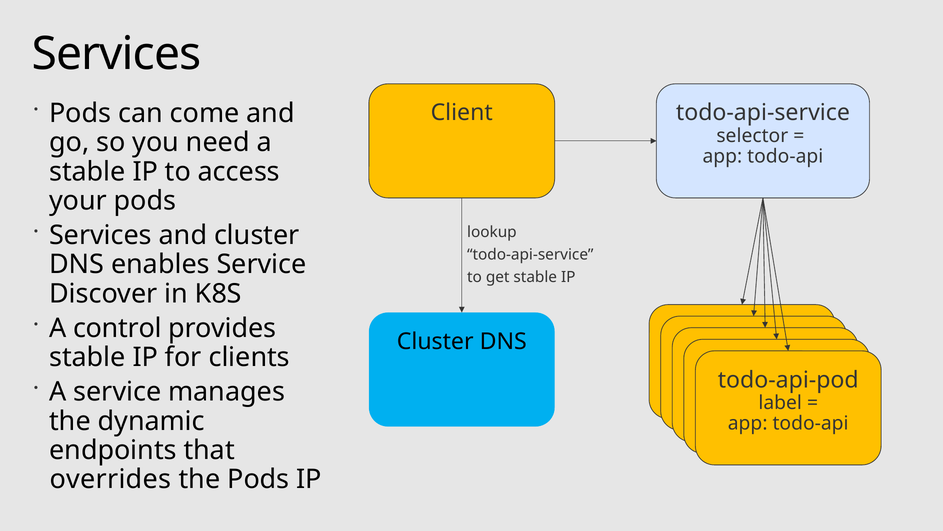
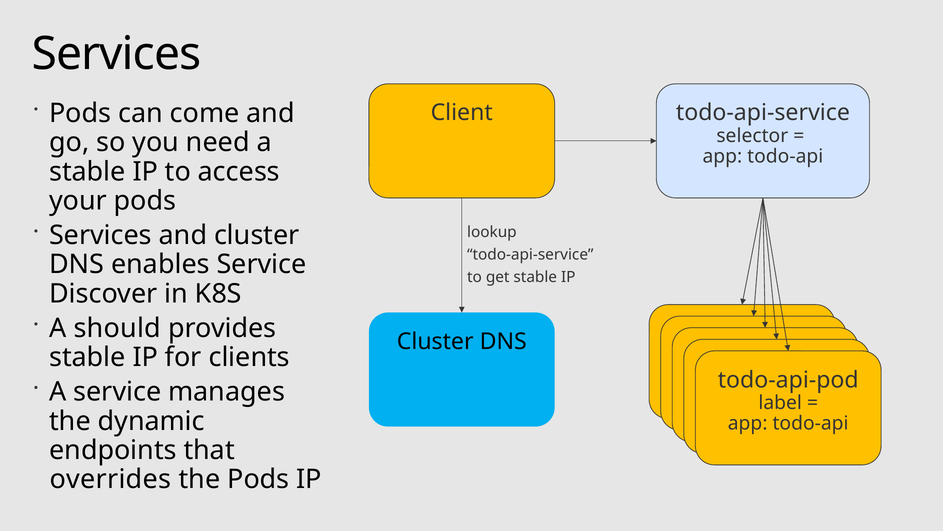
control: control -> should
